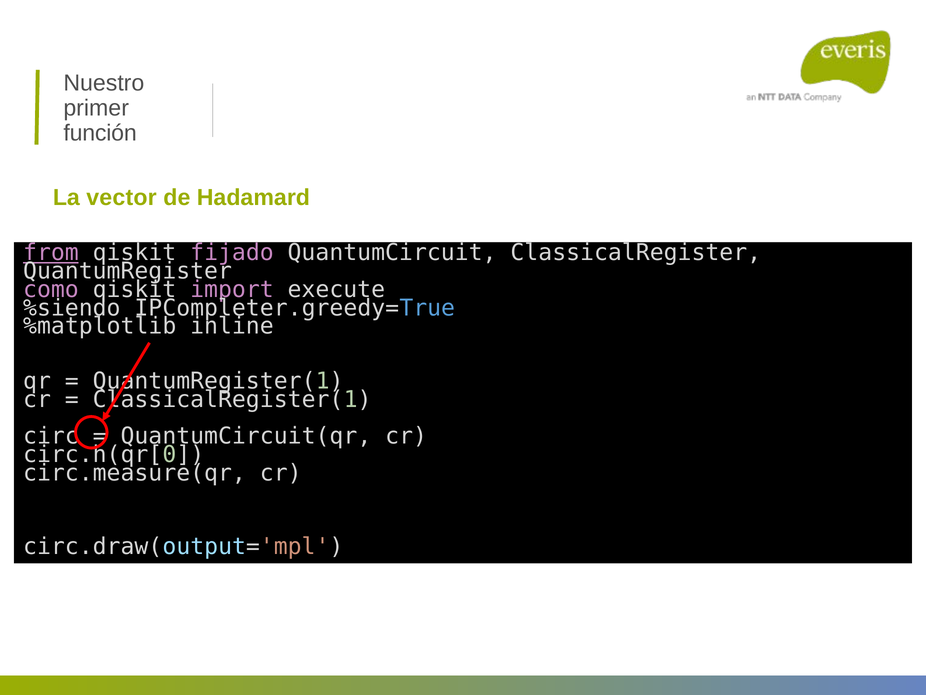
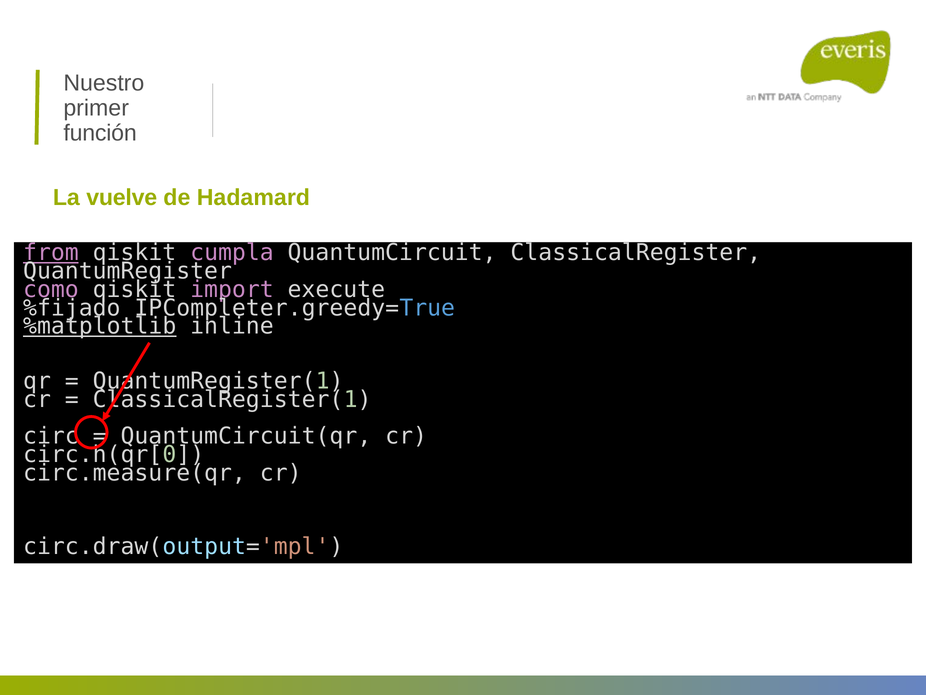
vector: vector -> vuelve
fijado: fijado -> cumpla
%siendo: %siendo -> %fijado
%matplotlib underline: none -> present
